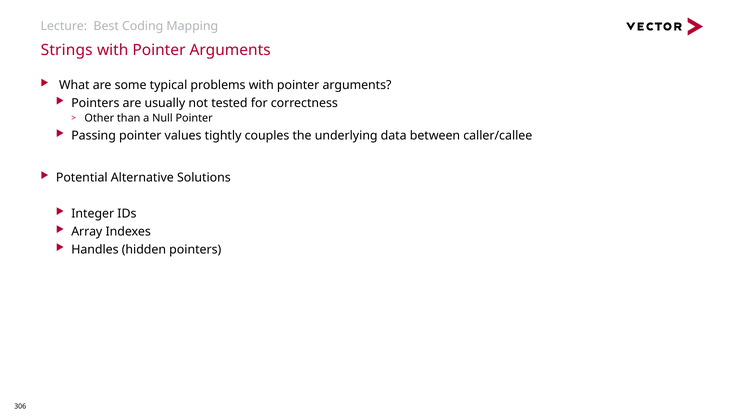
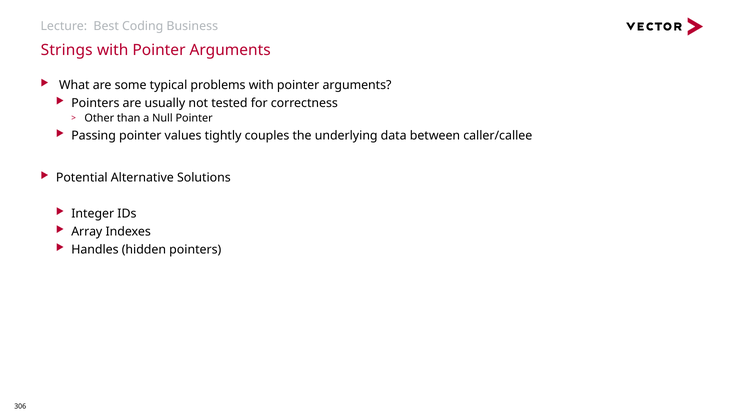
Mapping: Mapping -> Business
